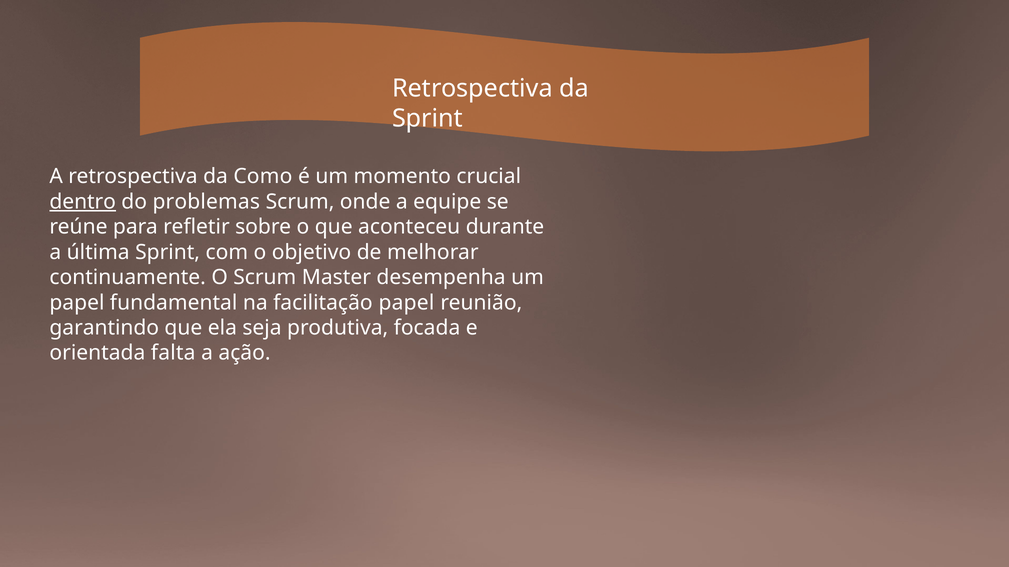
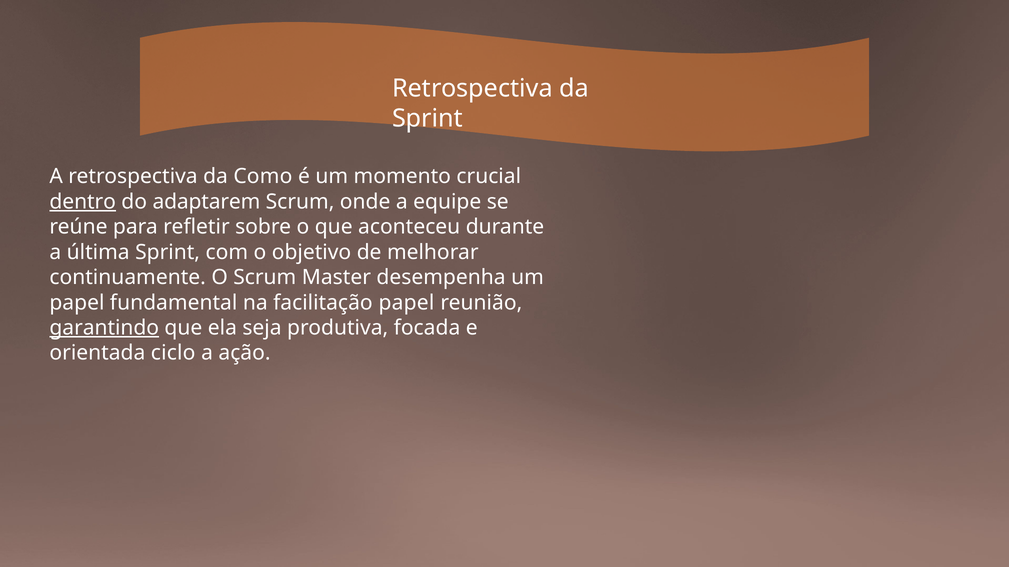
problemas: problemas -> adaptarem
garantindo underline: none -> present
falta: falta -> ciclo
